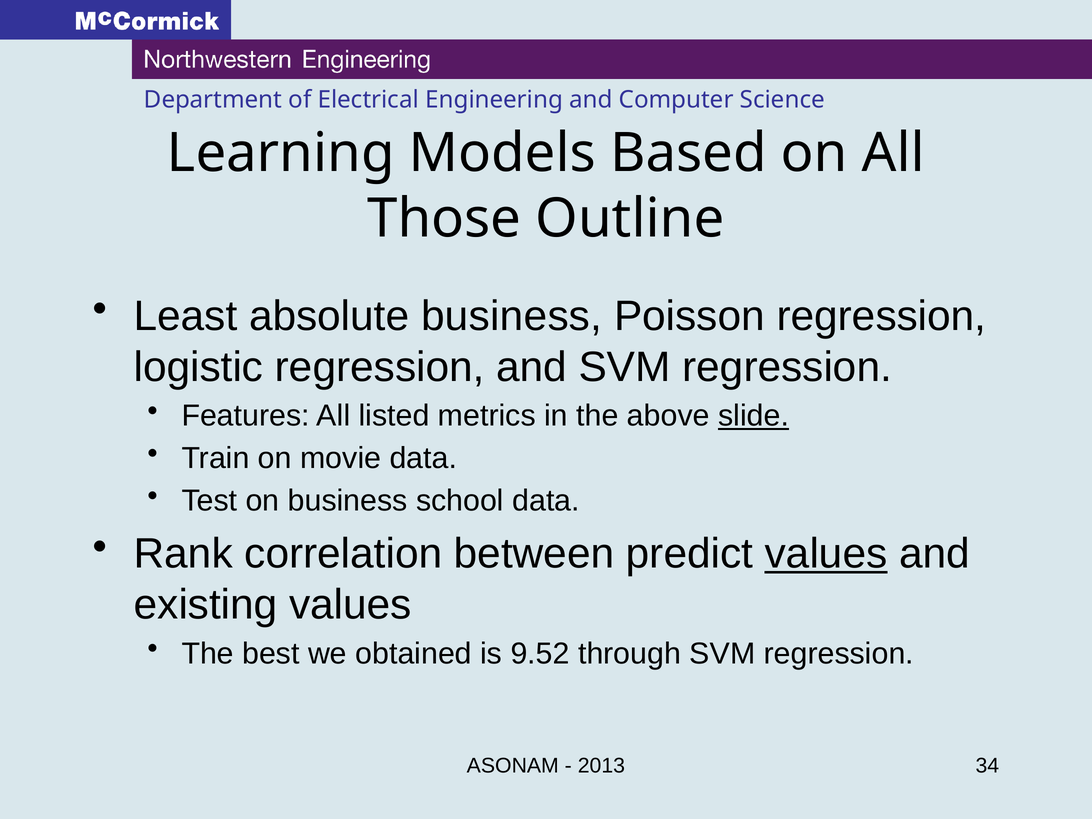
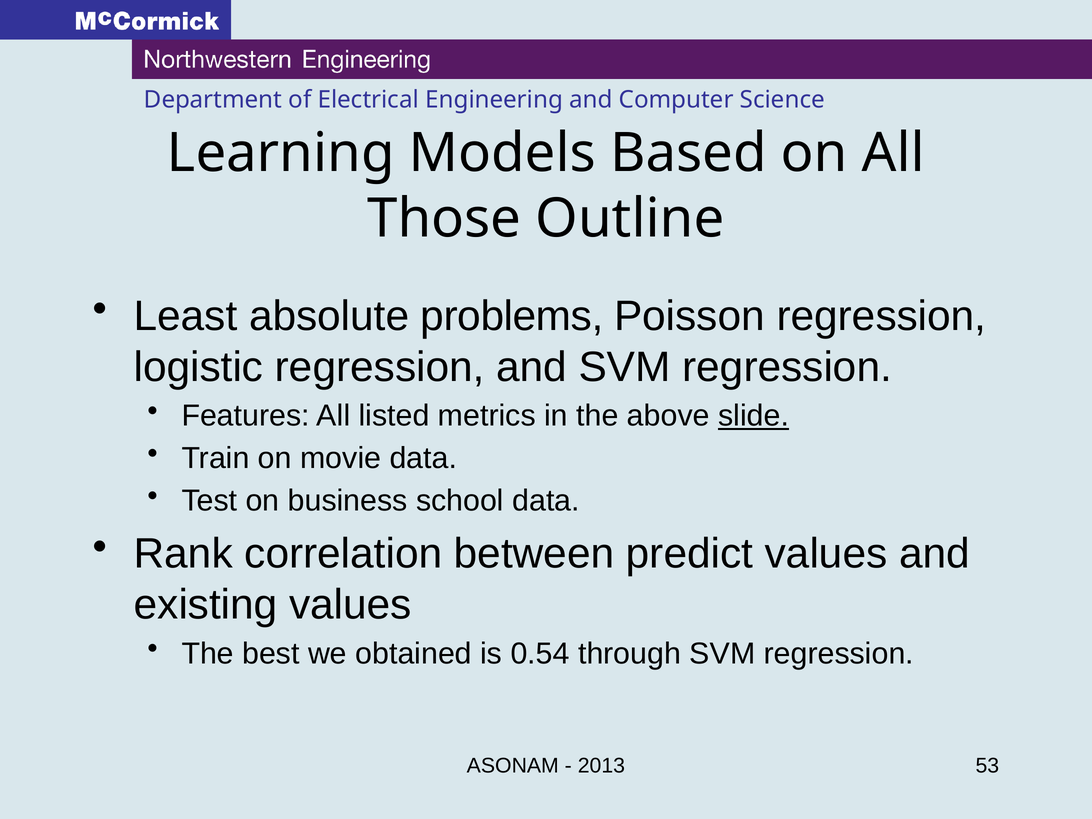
absolute business: business -> problems
values at (826, 554) underline: present -> none
9.52: 9.52 -> 0.54
34: 34 -> 53
